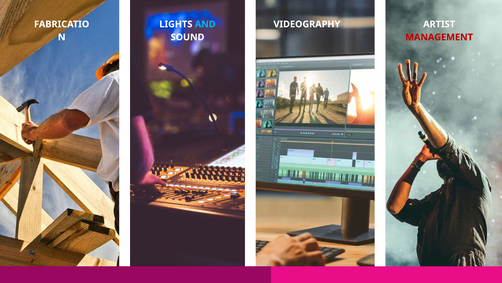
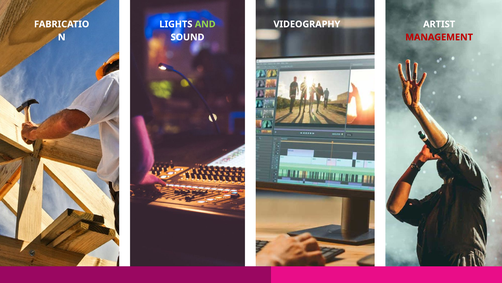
AND colour: light blue -> light green
